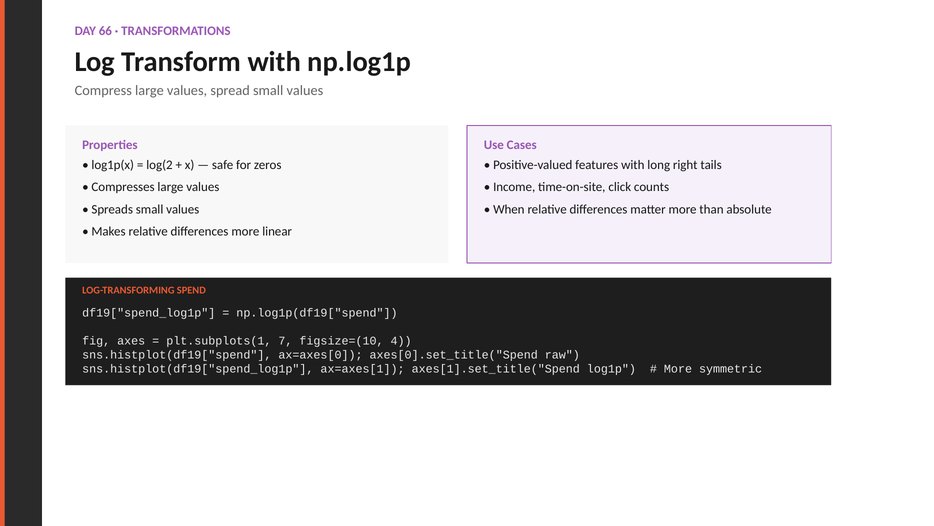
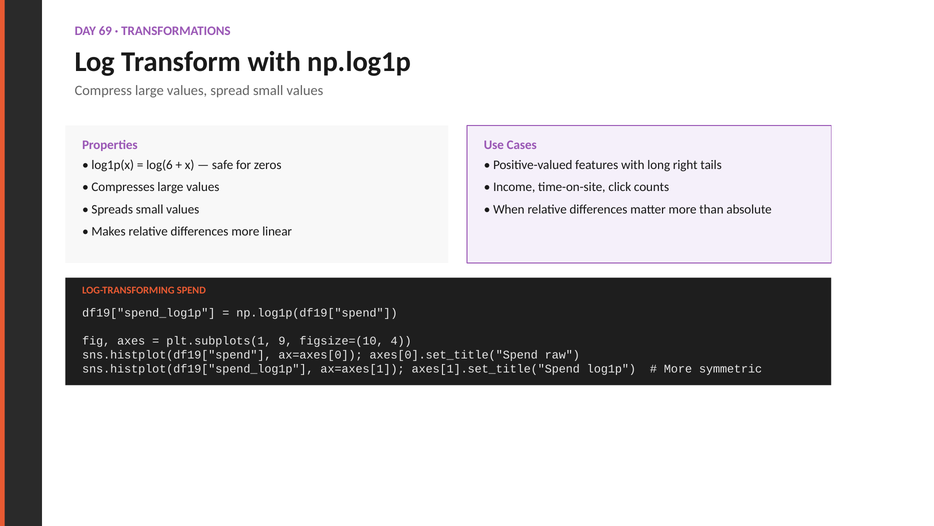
66: 66 -> 69
log(2: log(2 -> log(6
7: 7 -> 9
